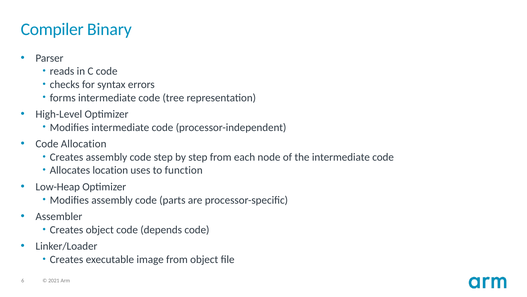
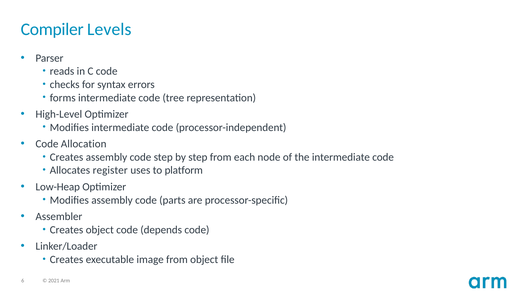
Binary: Binary -> Levels
location: location -> register
function: function -> platform
